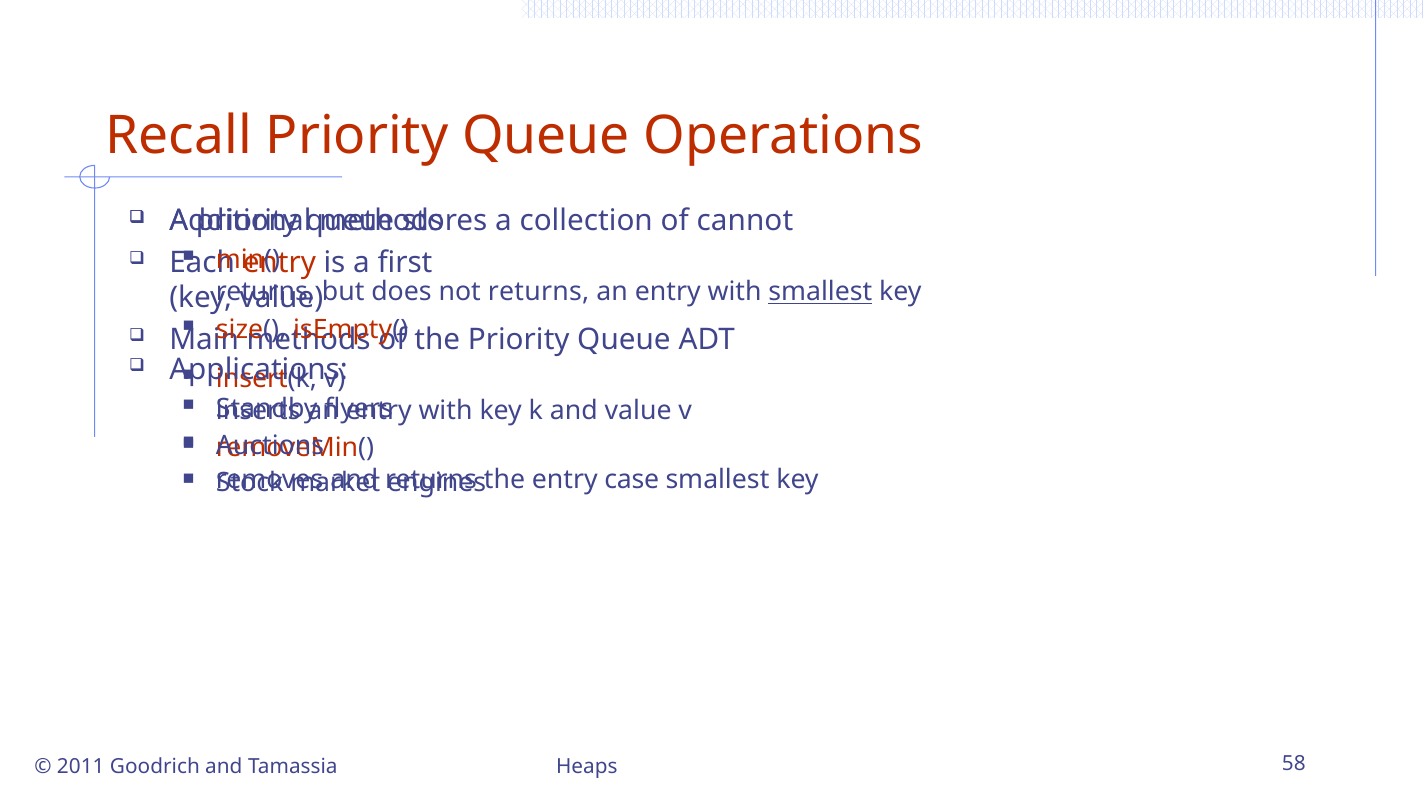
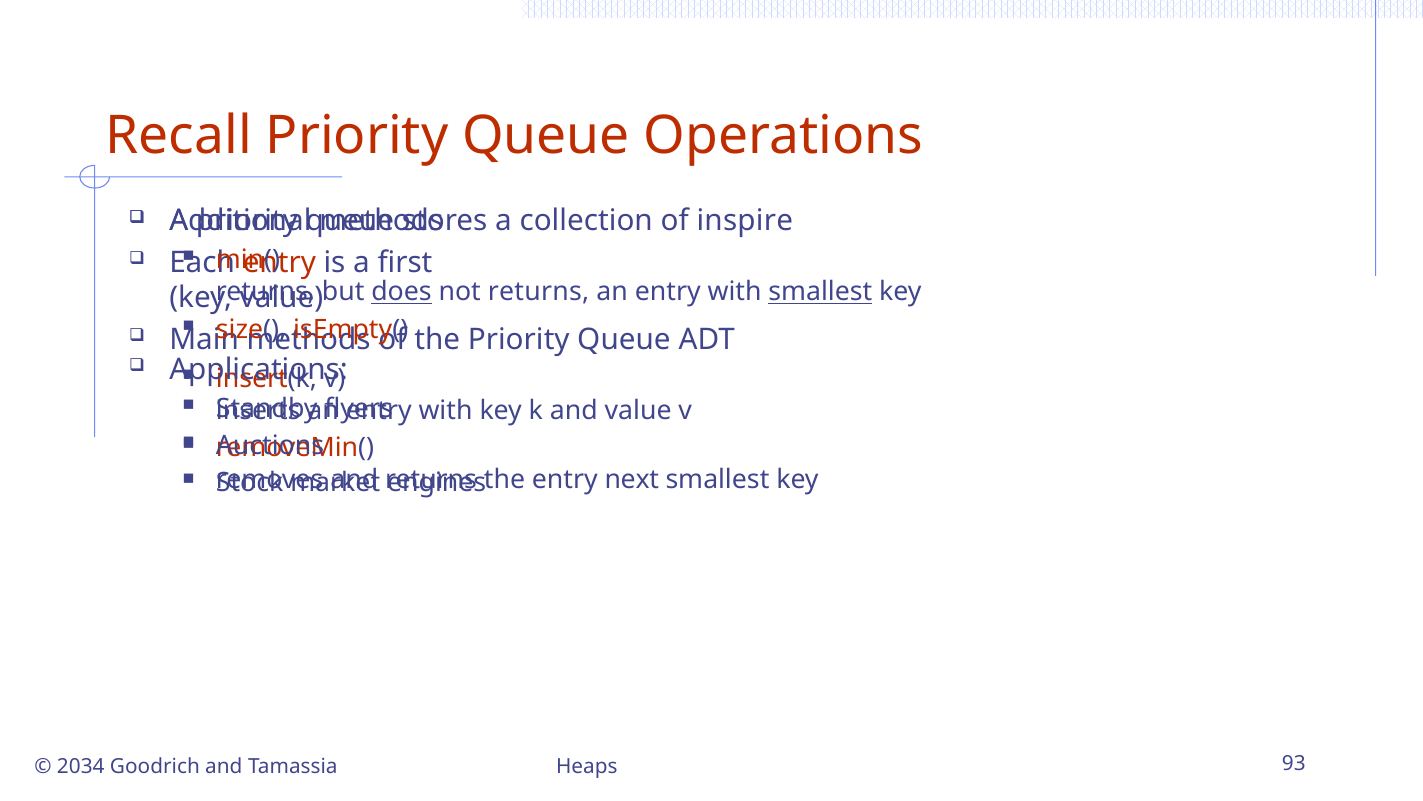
cannot: cannot -> inspire
does underline: none -> present
case: case -> next
2011: 2011 -> 2034
58: 58 -> 93
